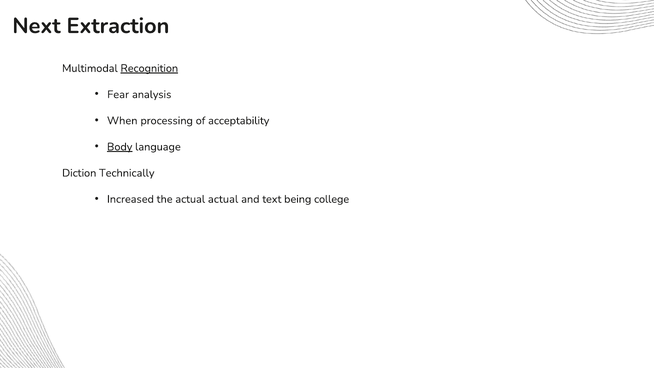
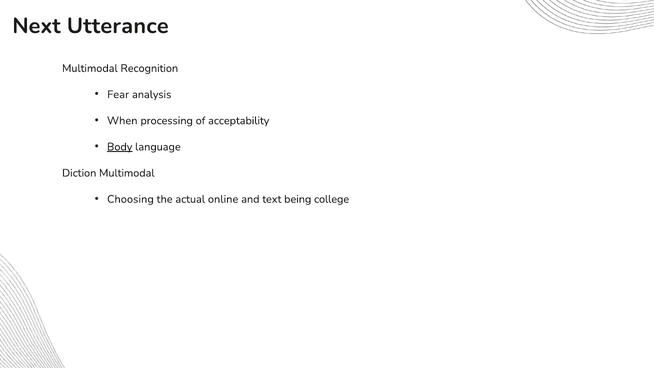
Extraction: Extraction -> Utterance
Recognition underline: present -> none
Diction Technically: Technically -> Multimodal
Increased: Increased -> Choosing
actual actual: actual -> online
